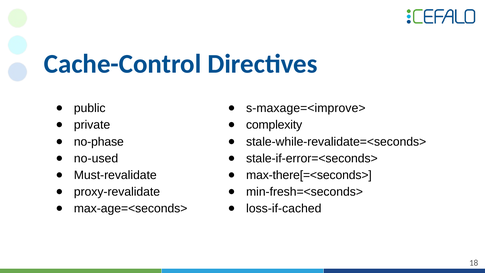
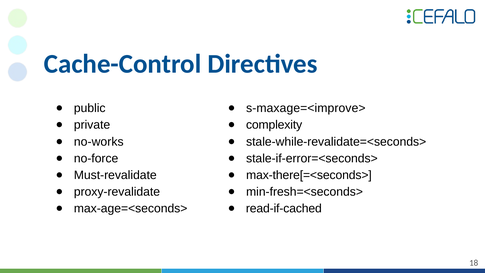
no-phase: no-phase -> no-works
no-used: no-used -> no-force
loss-if-cached: loss-if-cached -> read-if-cached
